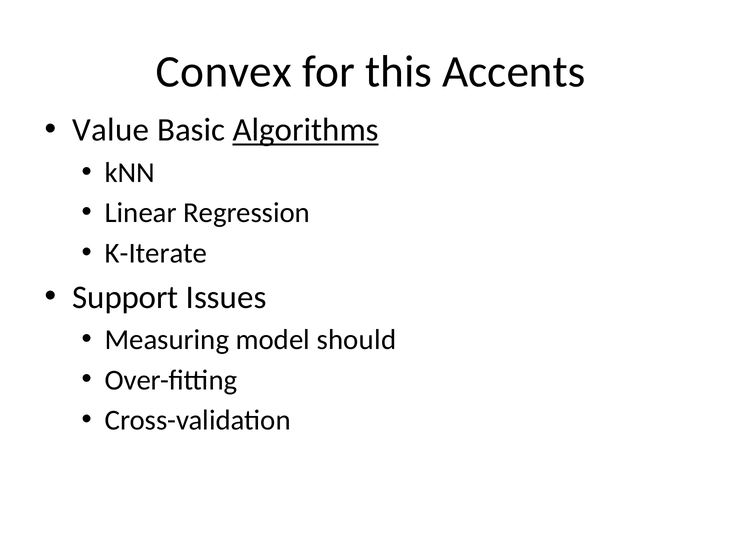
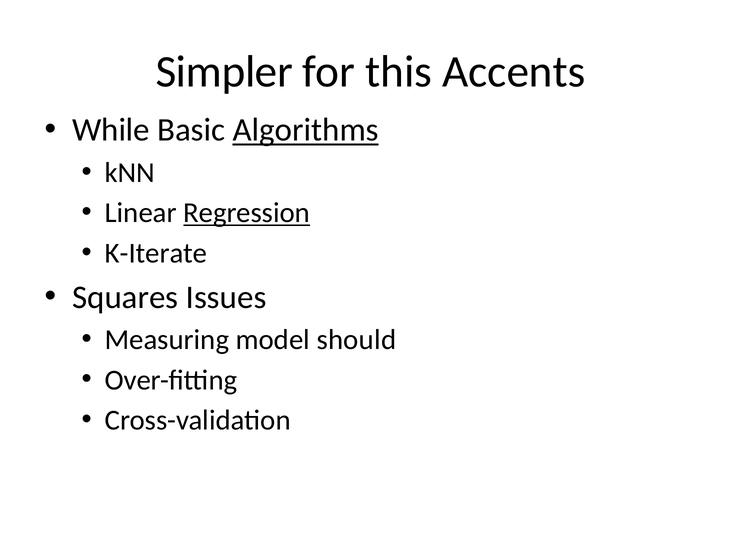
Convex: Convex -> Simpler
Value: Value -> While
Regression underline: none -> present
Support: Support -> Squares
